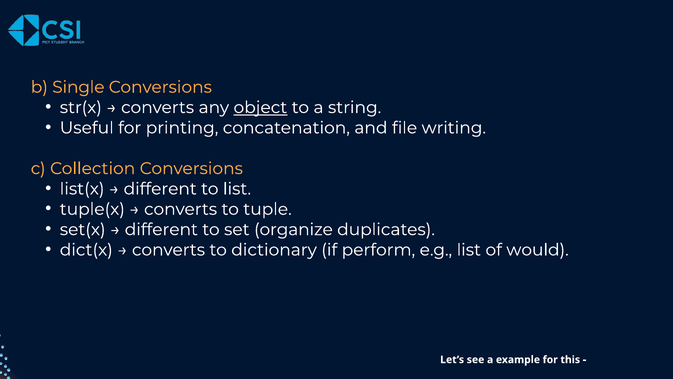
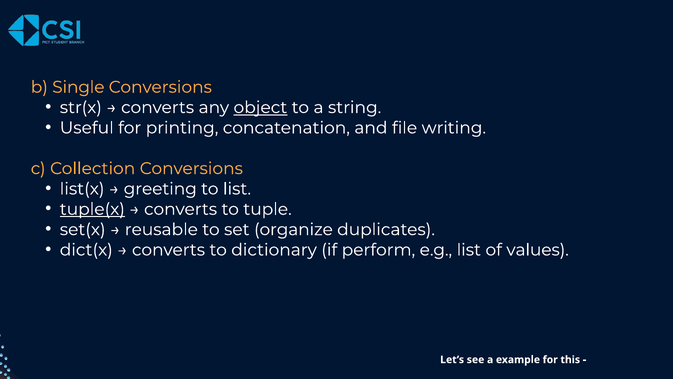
different at (160, 189): different -> greeting
tuple(x underline: none -> present
different at (161, 229): different -> reusable
would: would -> values
